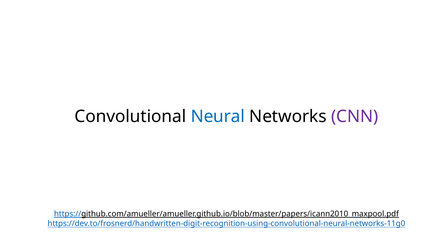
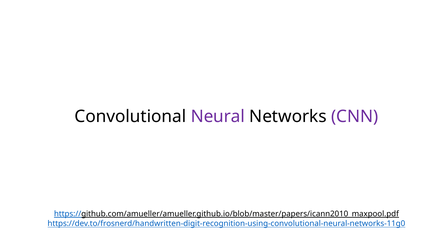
Neural colour: blue -> purple
